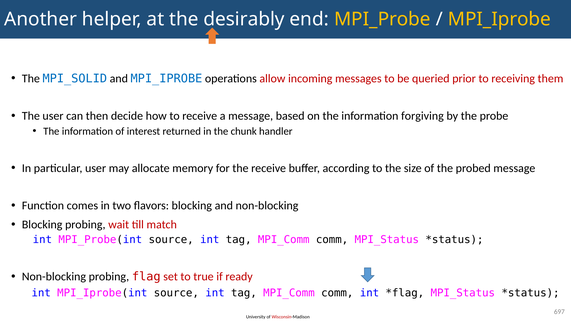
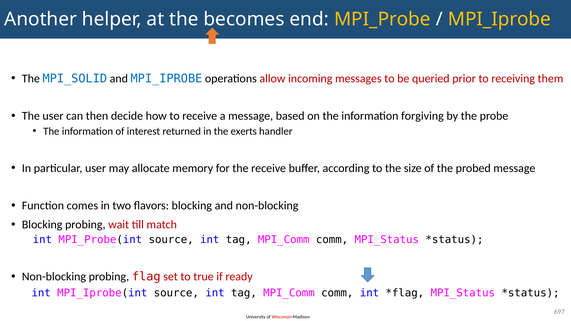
desirably: desirably -> becomes
chunk: chunk -> exerts
